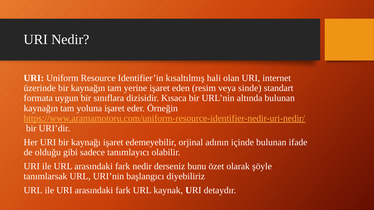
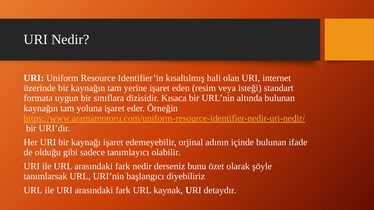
sinde: sinde -> isteği
